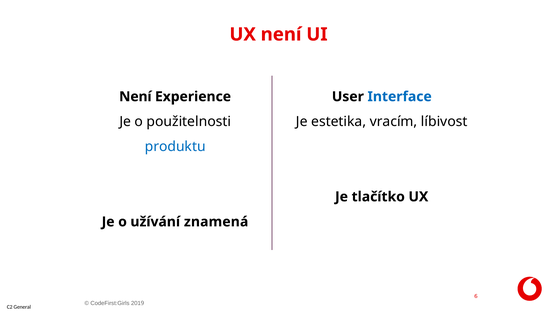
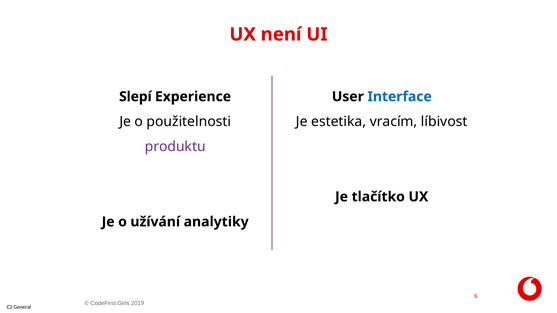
Není at (135, 97): Není -> Slepí
produktu colour: blue -> purple
znamená: znamená -> analytiky
